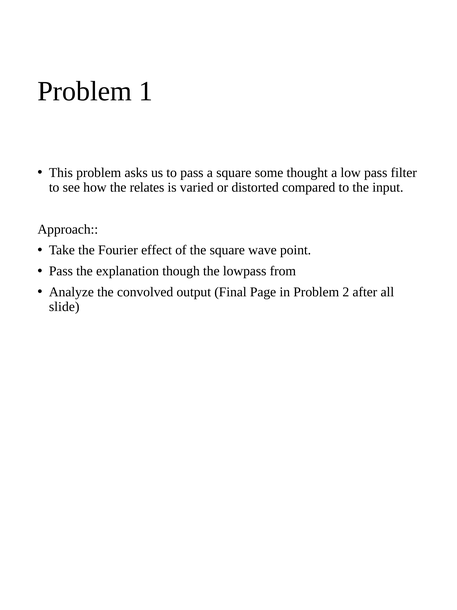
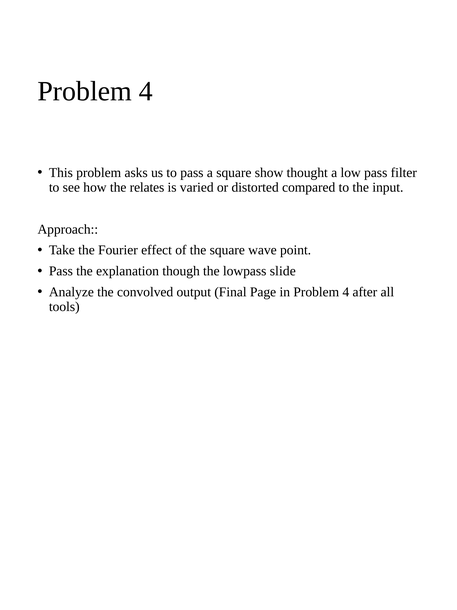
1 at (146, 91): 1 -> 4
some: some -> show
from: from -> slide
in Problem 2: 2 -> 4
slide: slide -> tools
